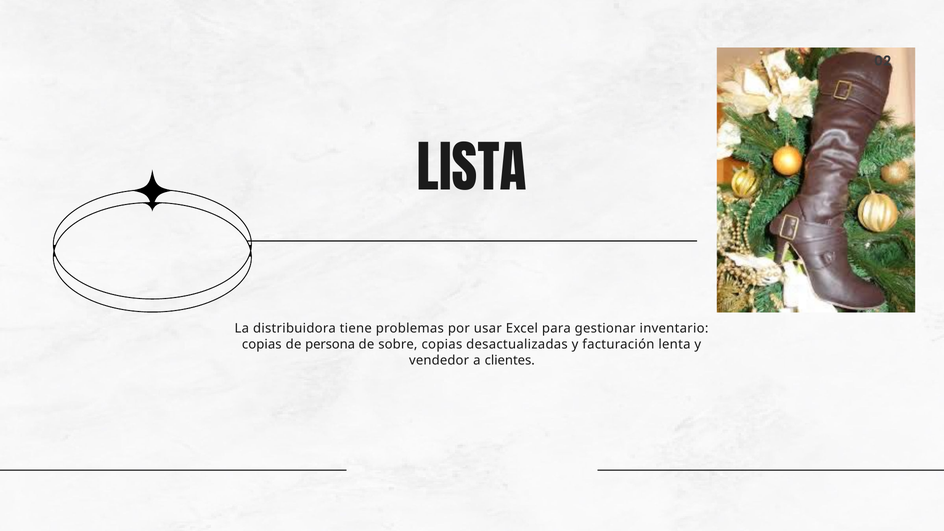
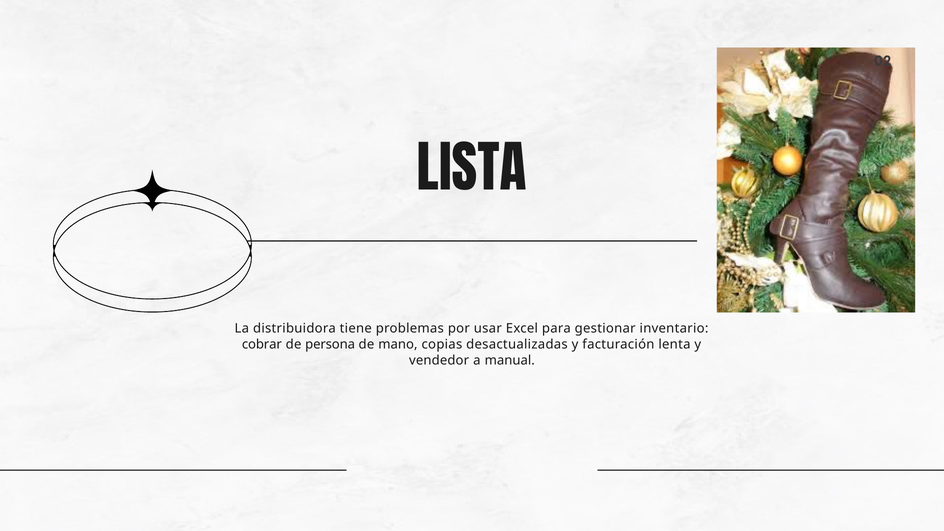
copias at (262, 345): copias -> cobrar
sobre: sobre -> mano
clientes: clientes -> manual
